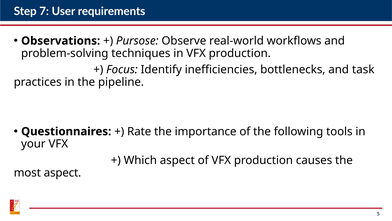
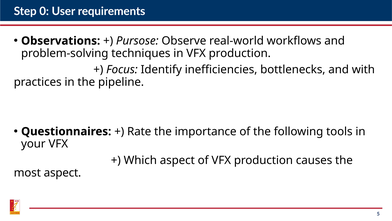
7: 7 -> 0
task: task -> with
